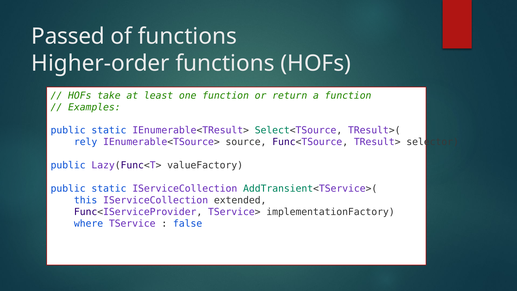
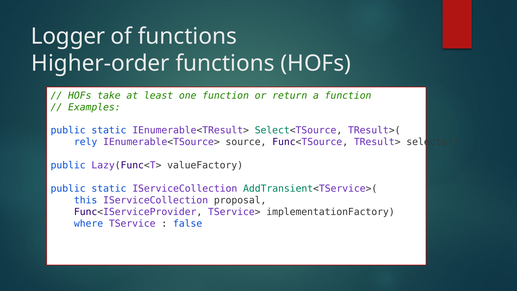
Passed: Passed -> Logger
extended: extended -> proposal
